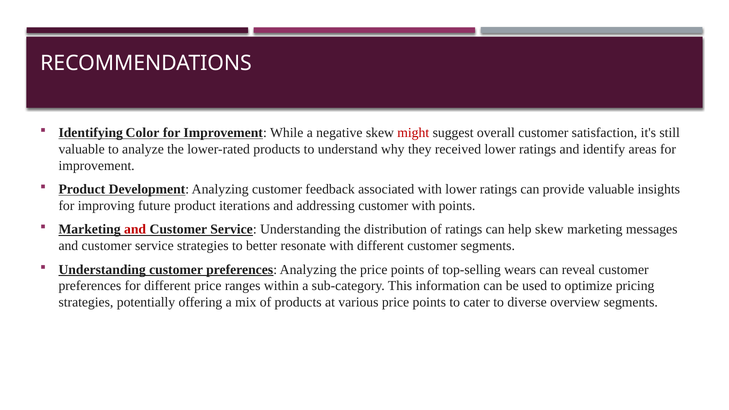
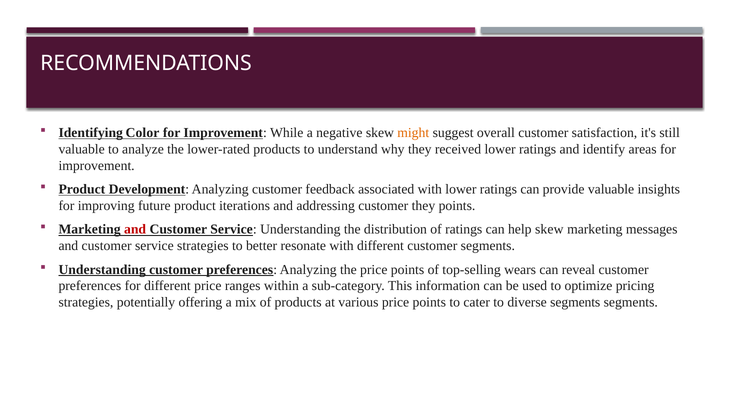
might colour: red -> orange
customer with: with -> they
diverse overview: overview -> segments
